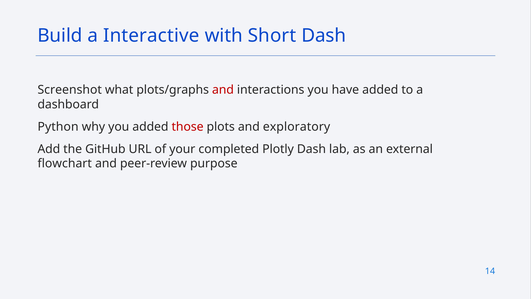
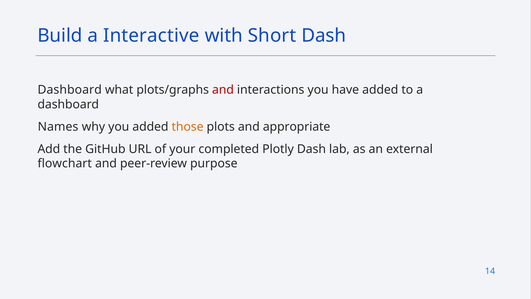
Screenshot at (70, 90): Screenshot -> Dashboard
Python: Python -> Names
those colour: red -> orange
exploratory: exploratory -> appropriate
